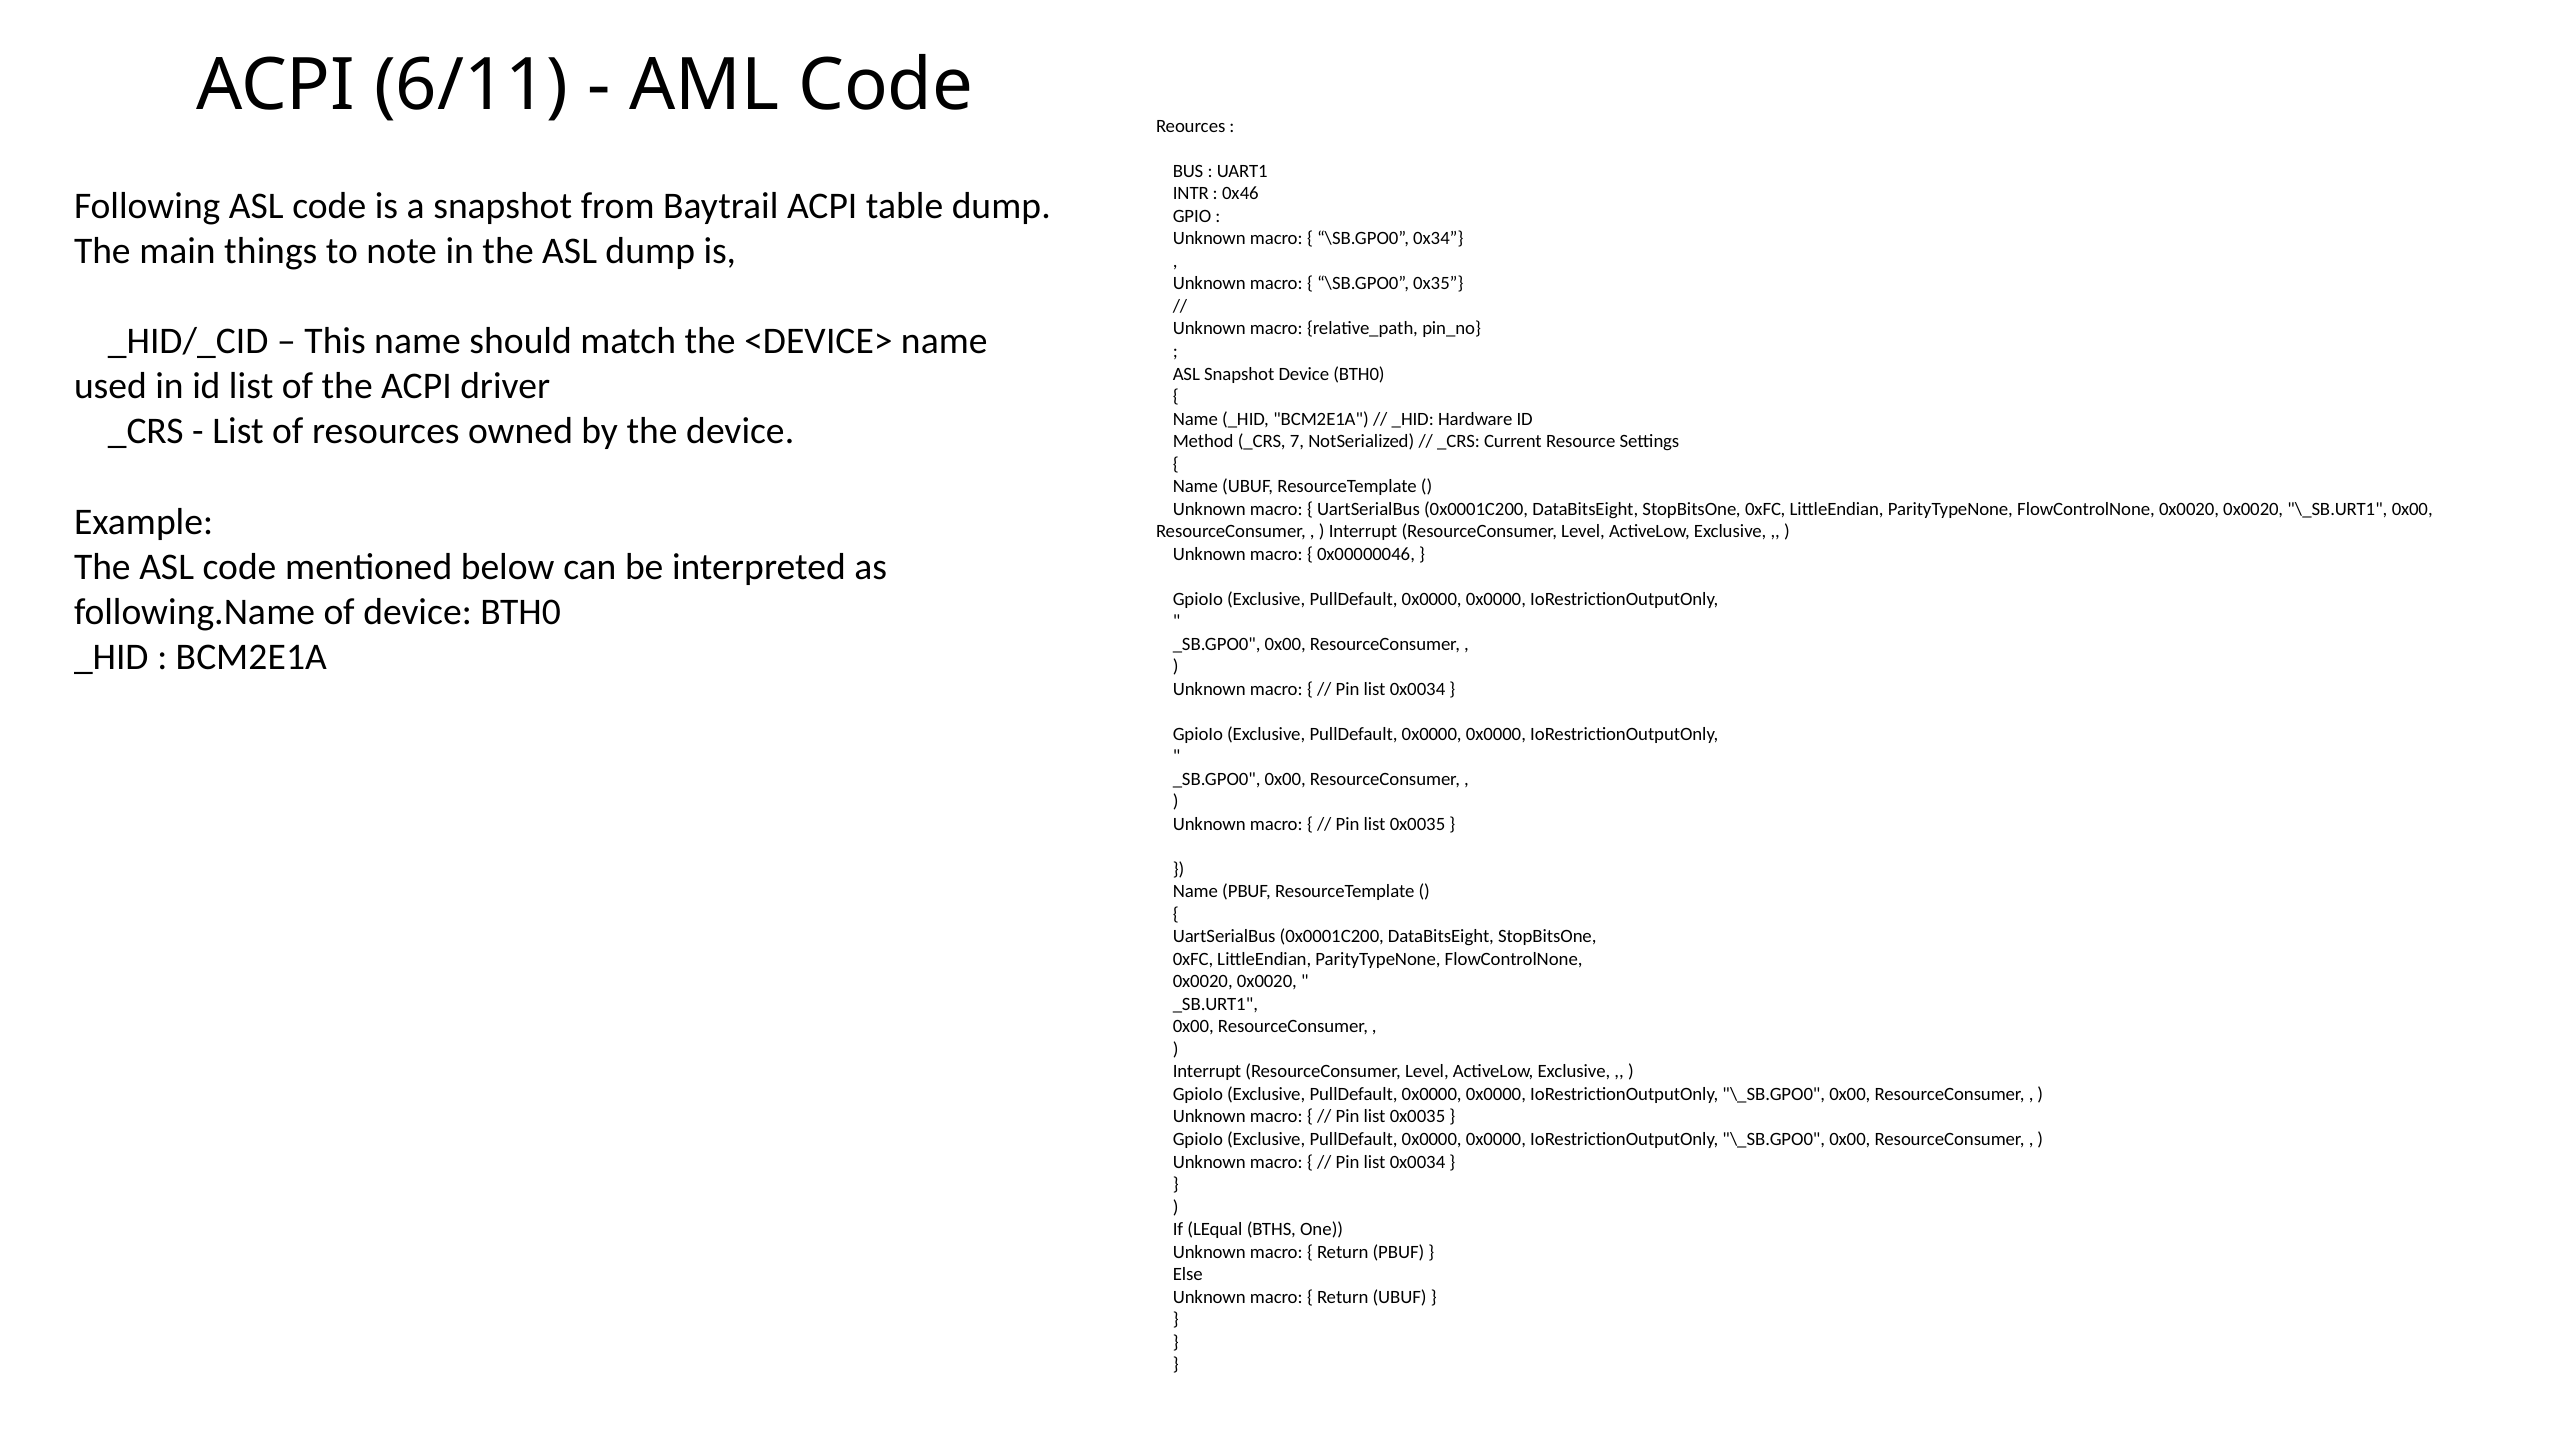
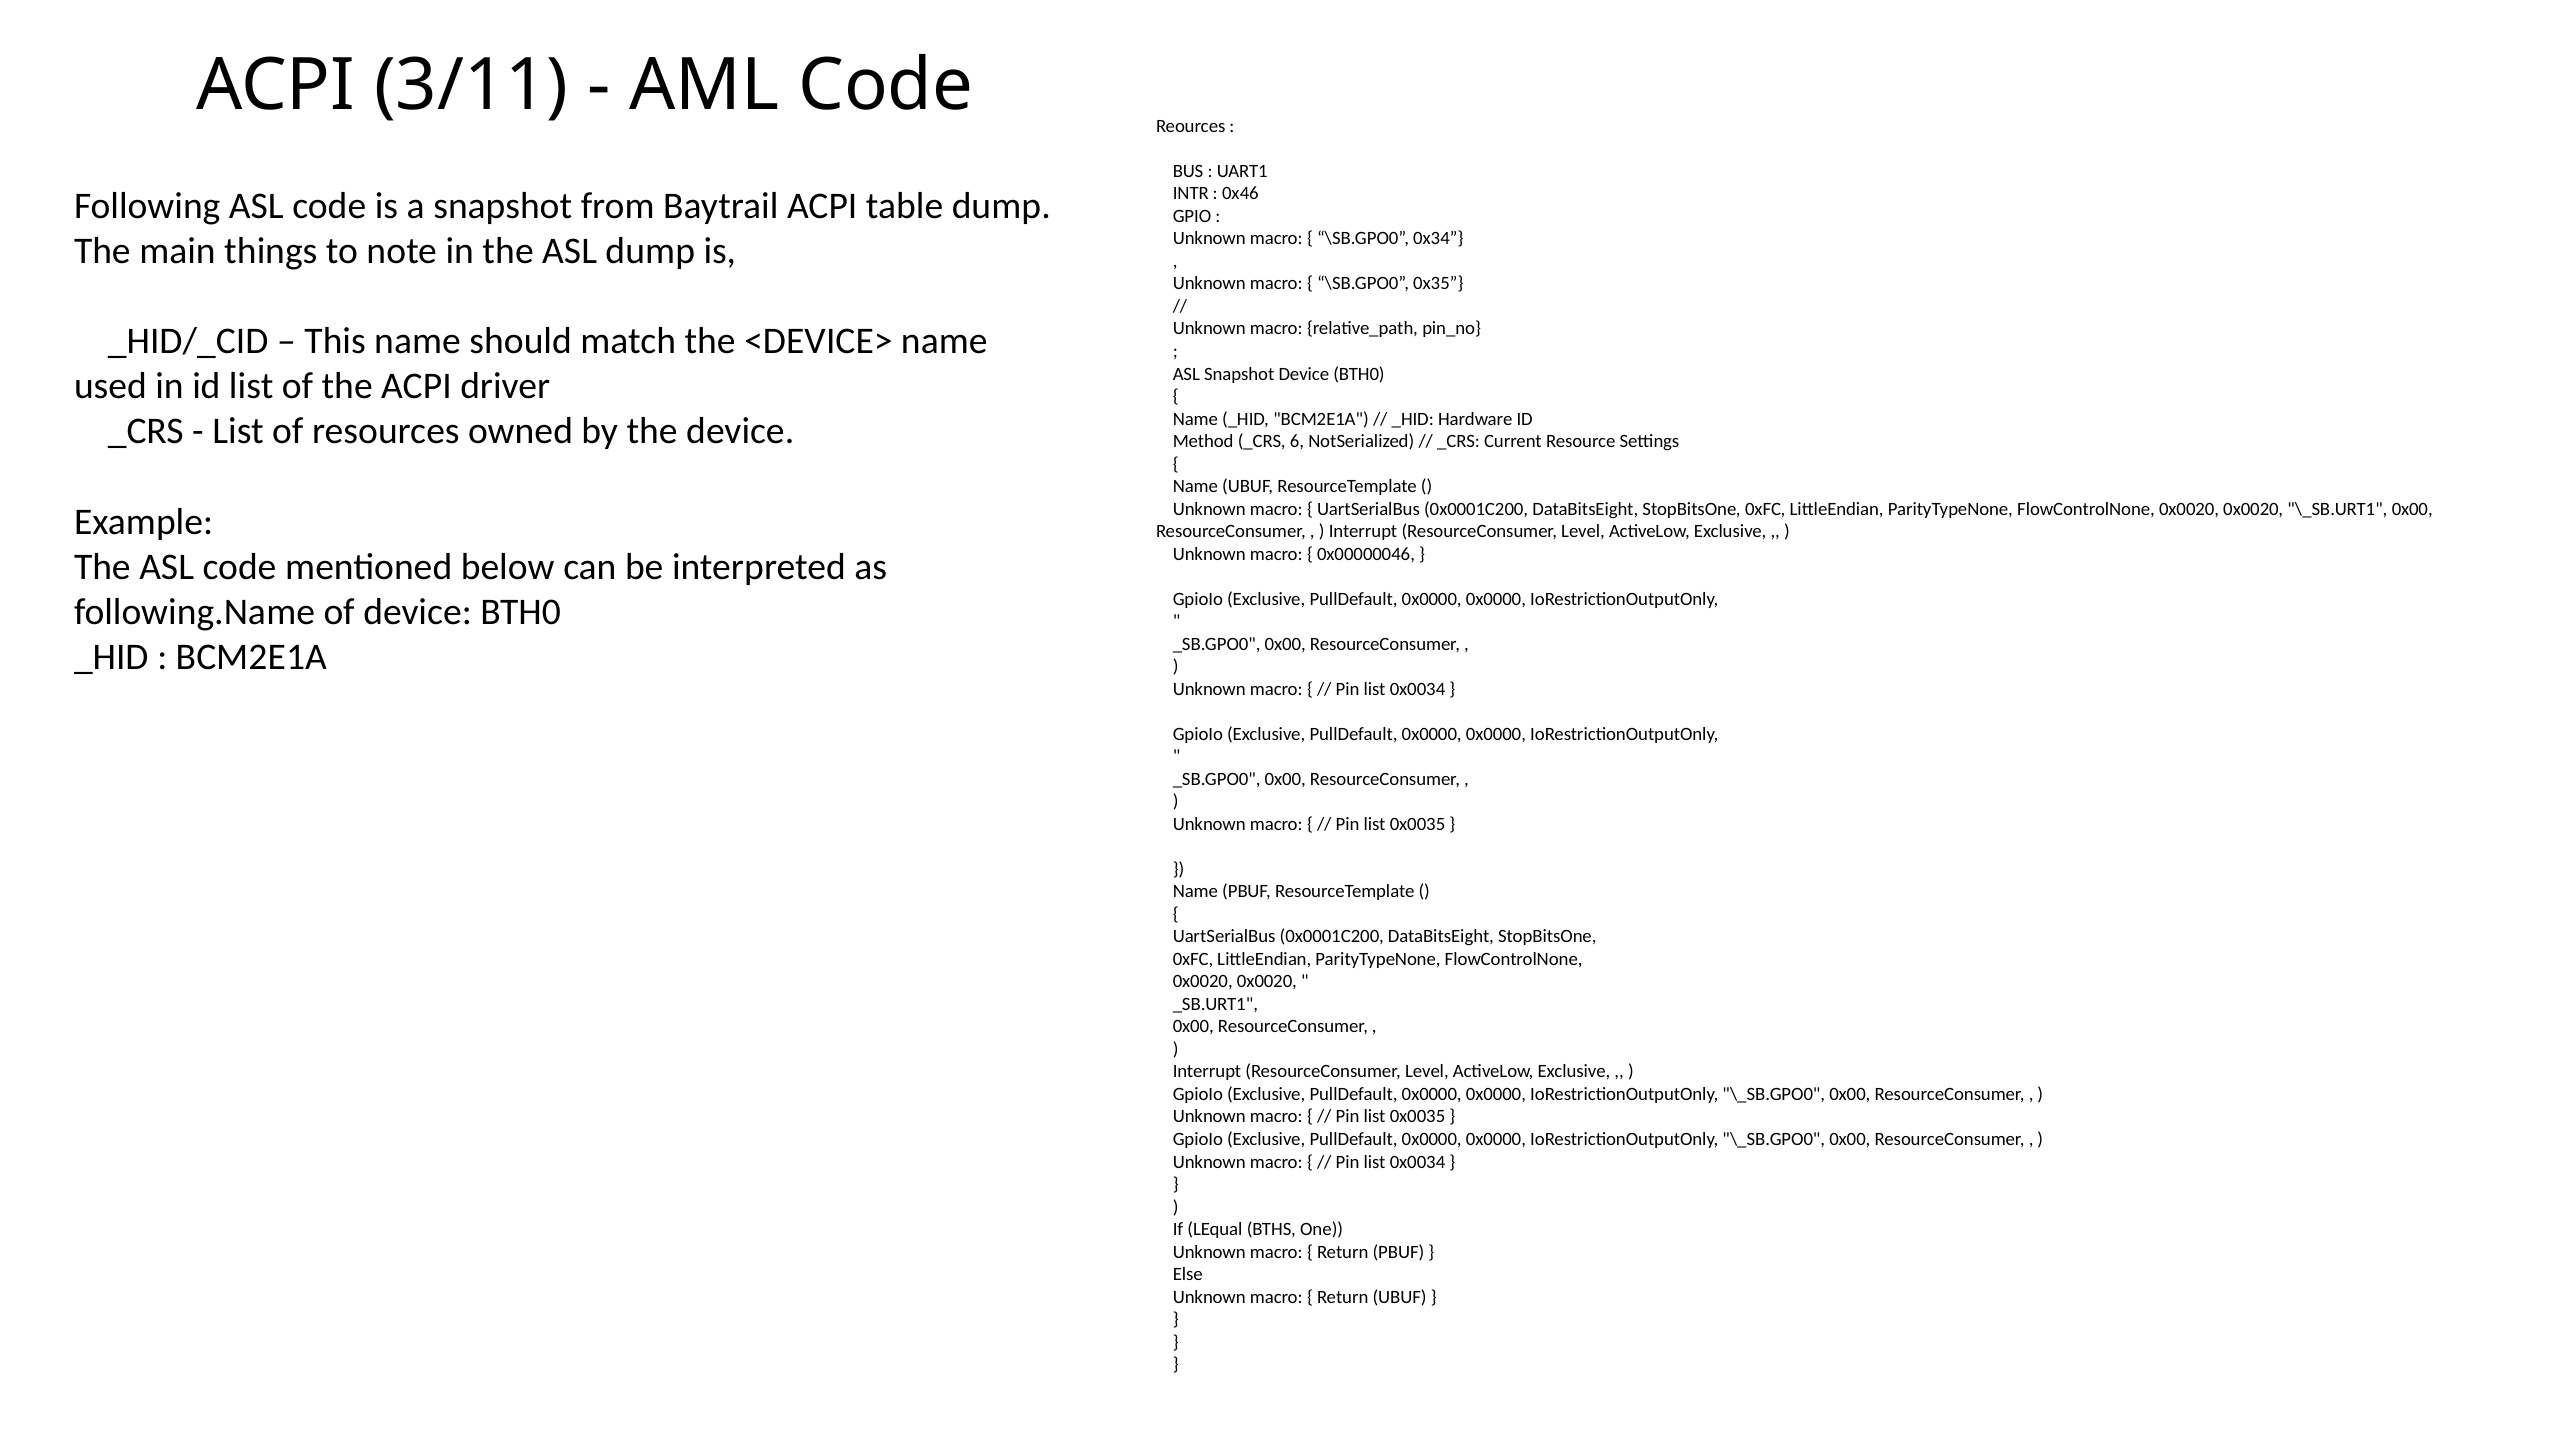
6/11: 6/11 -> 3/11
7: 7 -> 6
